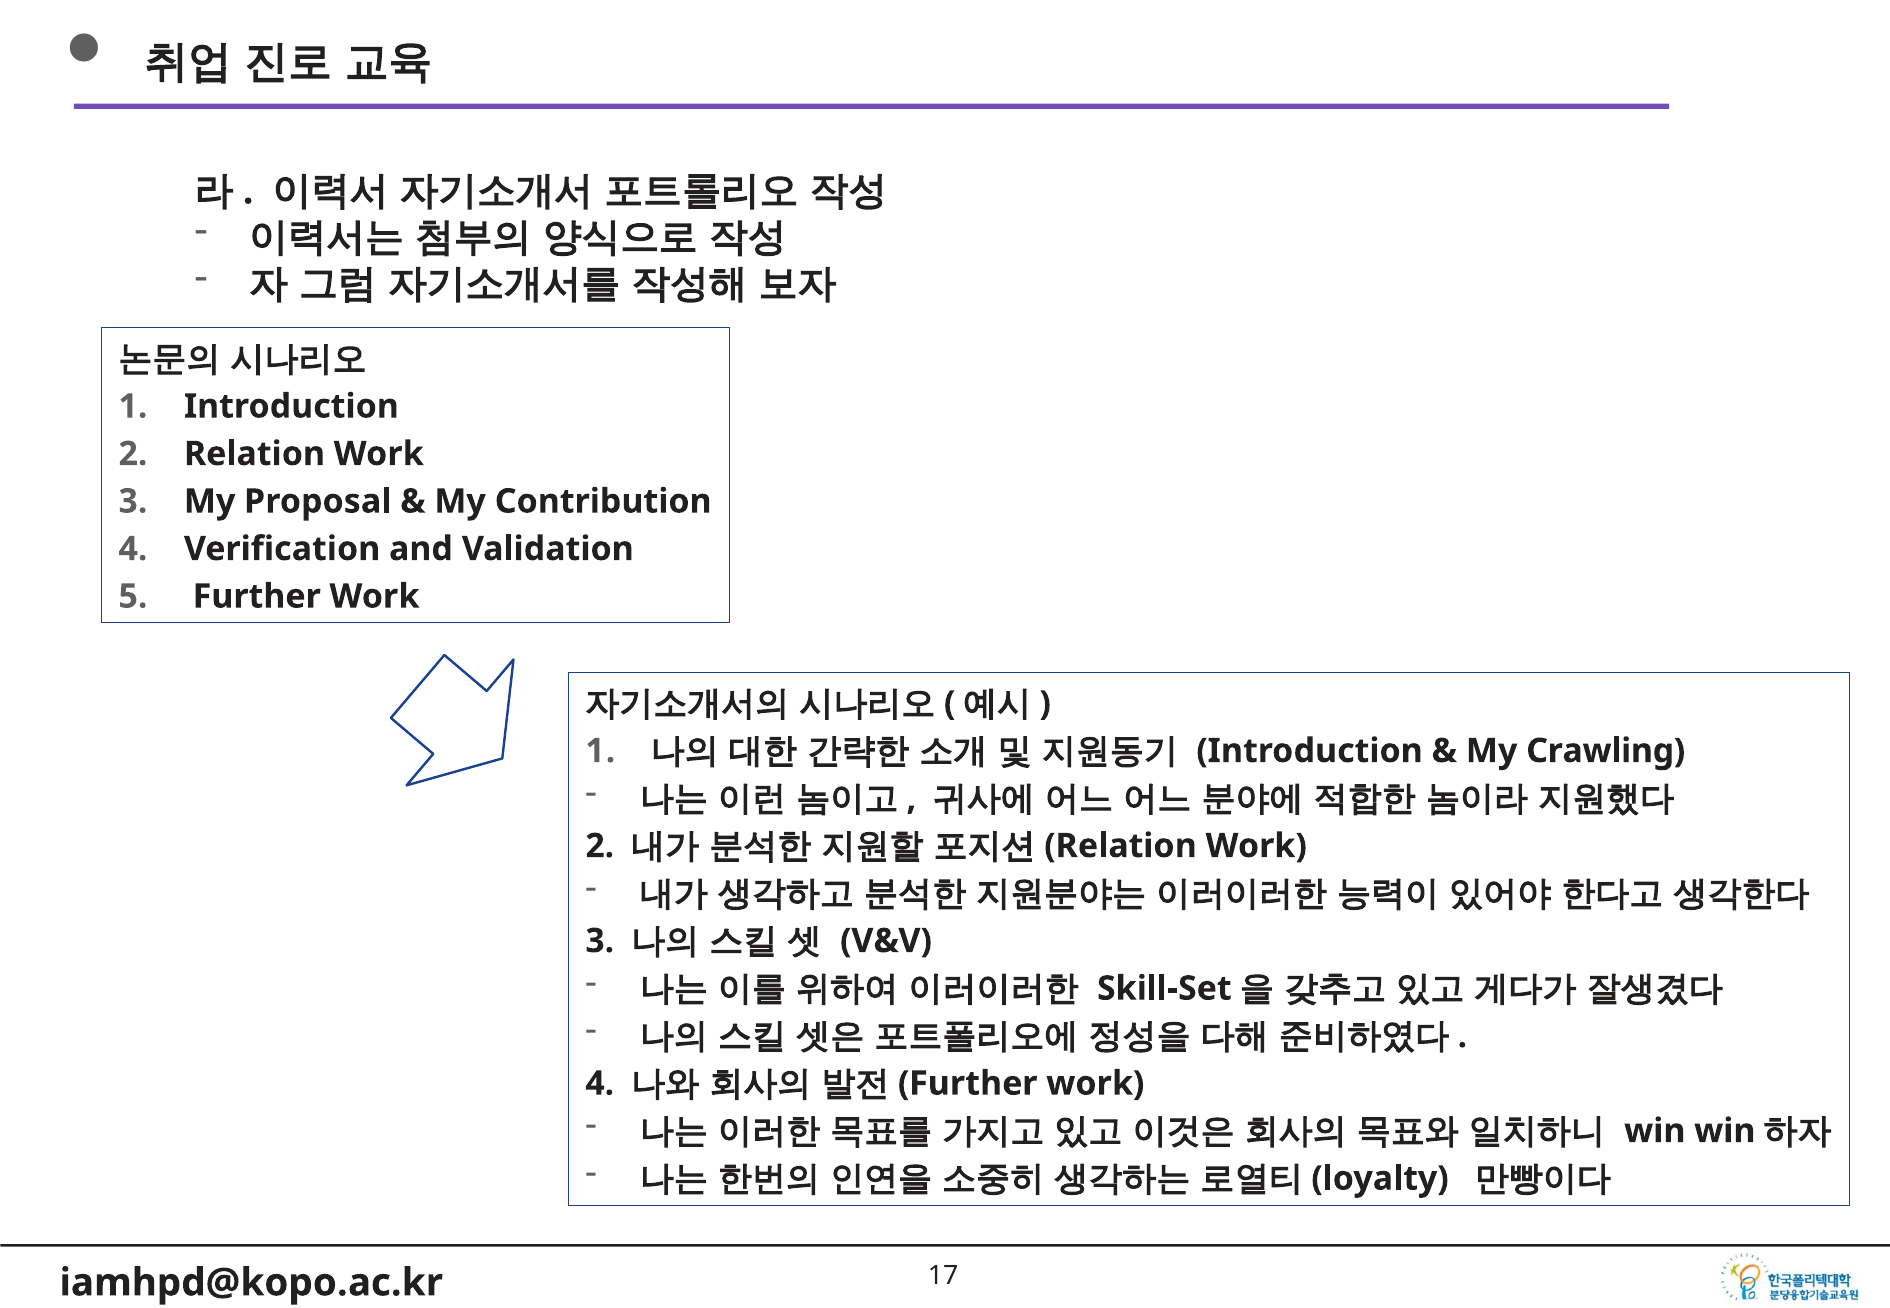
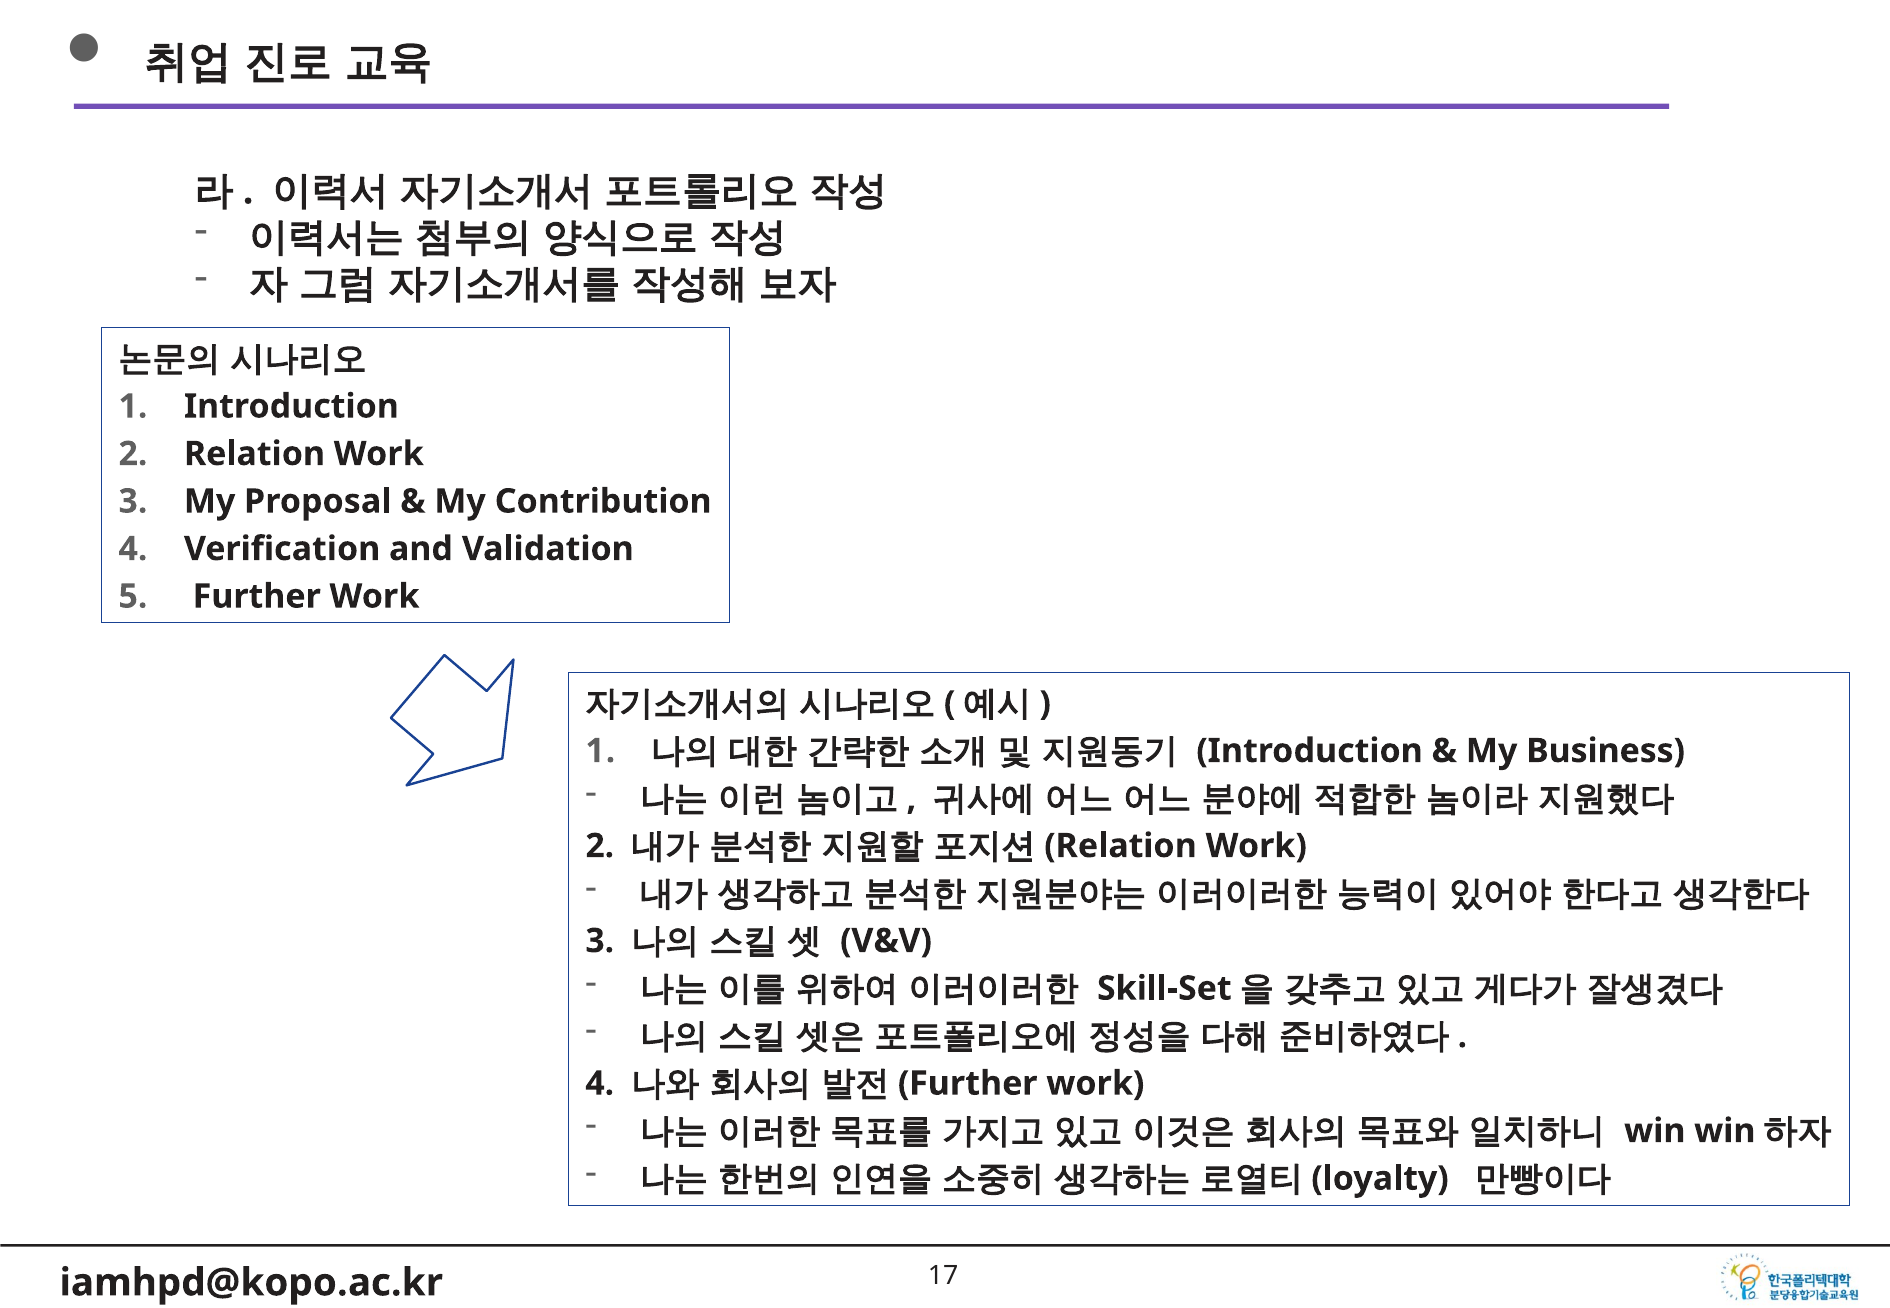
Crawling: Crawling -> Business
